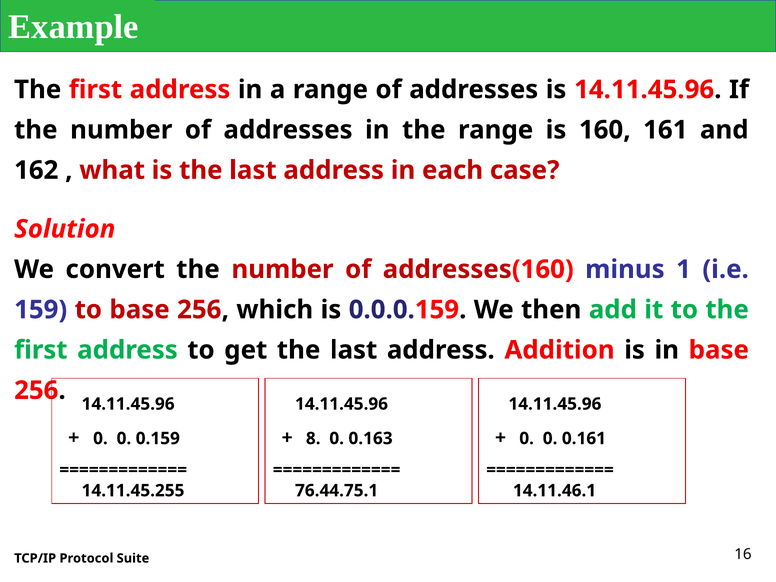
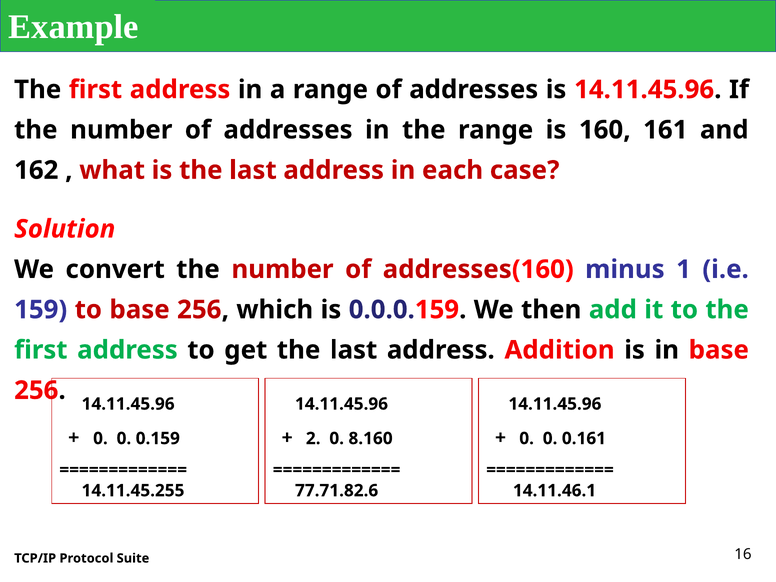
8: 8 -> 2
0.163: 0.163 -> 8.160
76.44.75.1: 76.44.75.1 -> 77.71.82.6
